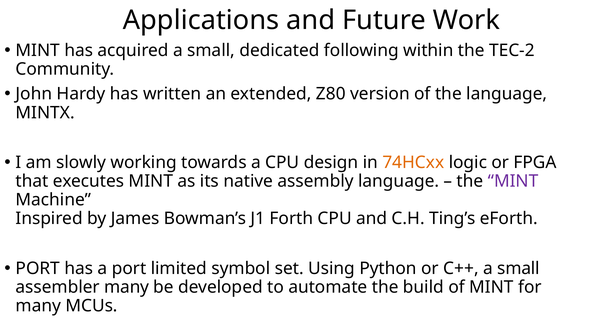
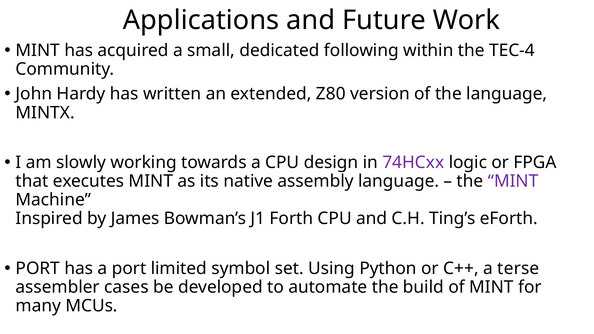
TEC-2: TEC-2 -> TEC-4
74HCxx colour: orange -> purple
C++ a small: small -> terse
assembler many: many -> cases
